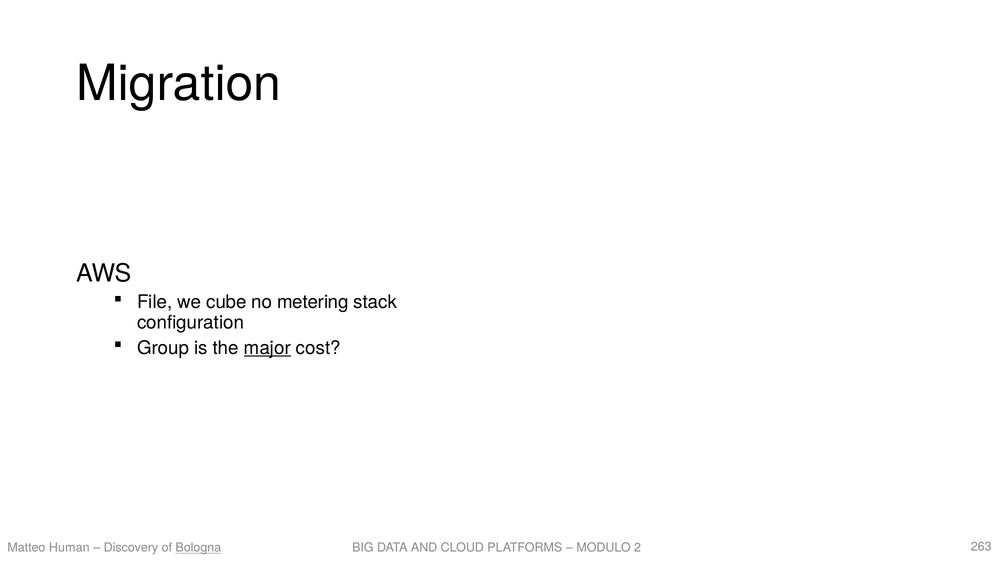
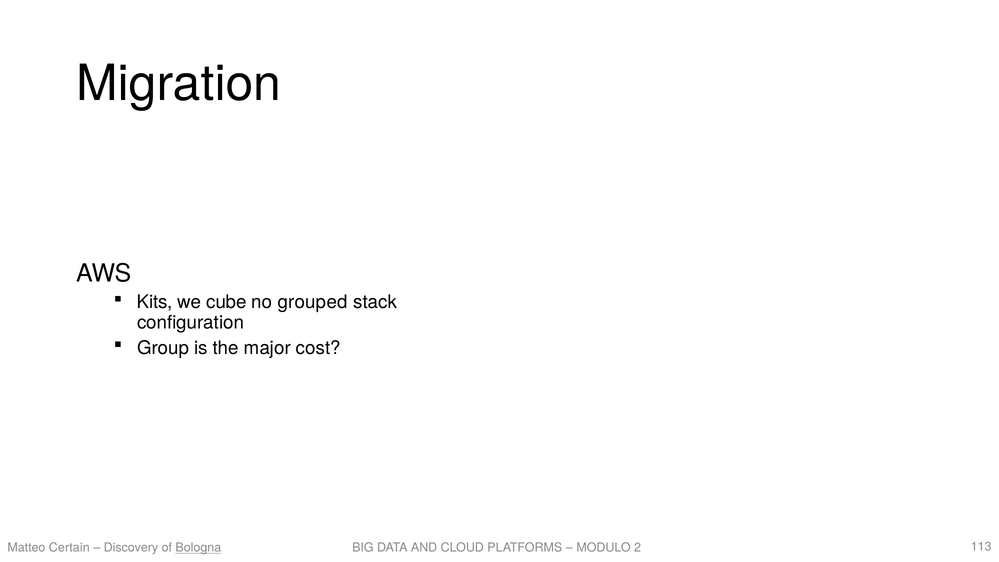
File: File -> Kits
metering: metering -> grouped
major underline: present -> none
Human: Human -> Certain
263: 263 -> 113
